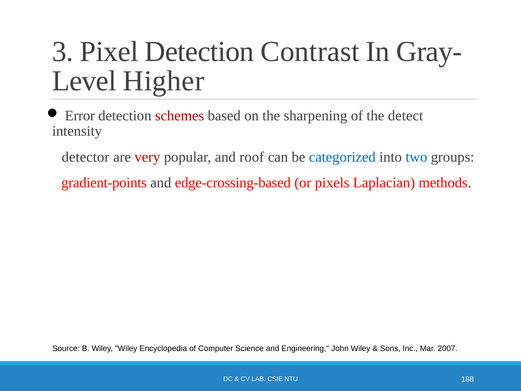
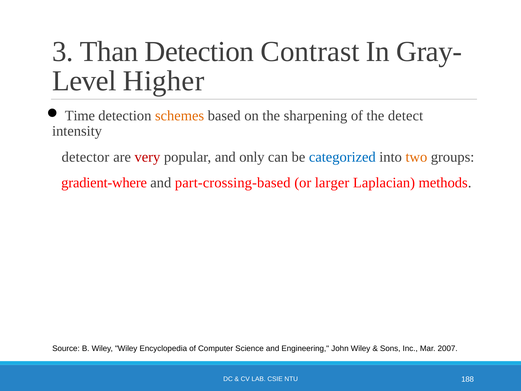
Pixel: Pixel -> Than
Error: Error -> Time
schemes colour: red -> orange
roof: roof -> only
two colour: blue -> orange
gradient-points: gradient-points -> gradient-where
edge-crossing-based: edge-crossing-based -> part-crossing-based
pixels: pixels -> larger
